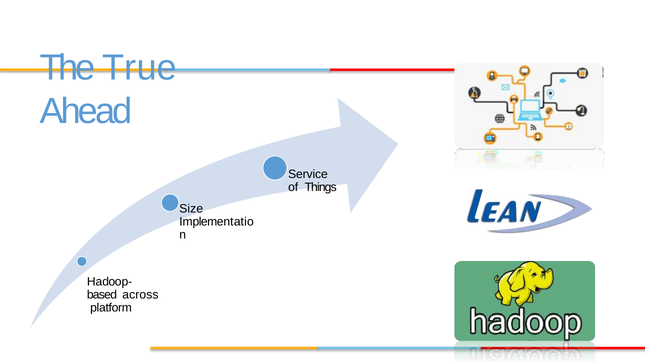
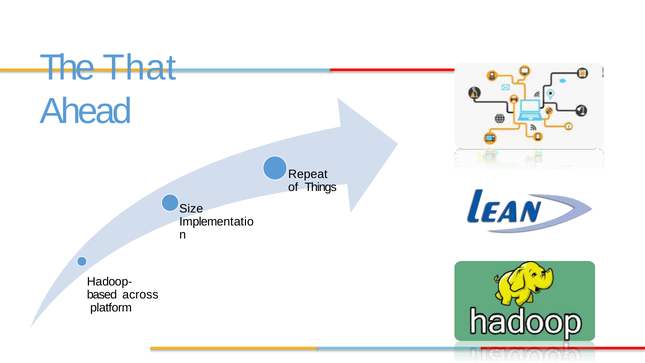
True: True -> That
Service: Service -> Repeat
